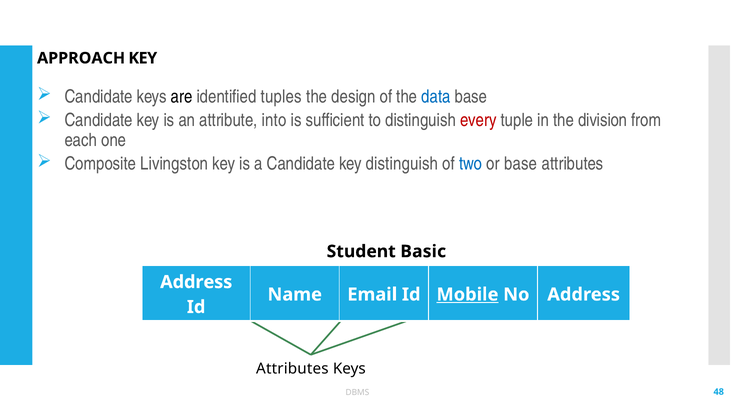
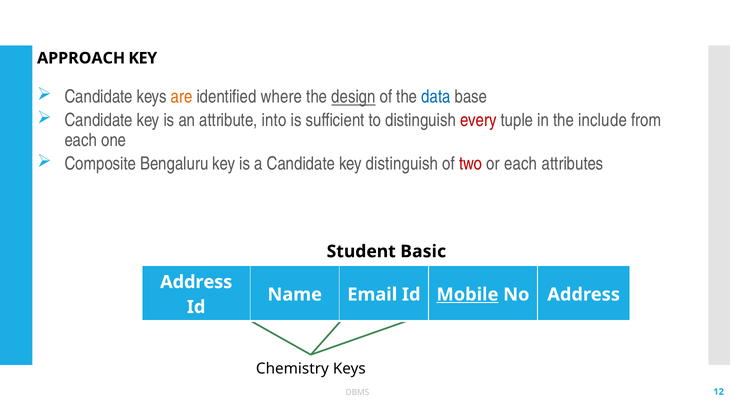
are colour: black -> orange
tuples: tuples -> where
design underline: none -> present
division: division -> include
Livingston: Livingston -> Bengaluru
two colour: blue -> red
or base: base -> each
Attributes at (292, 369): Attributes -> Chemistry
48: 48 -> 12
